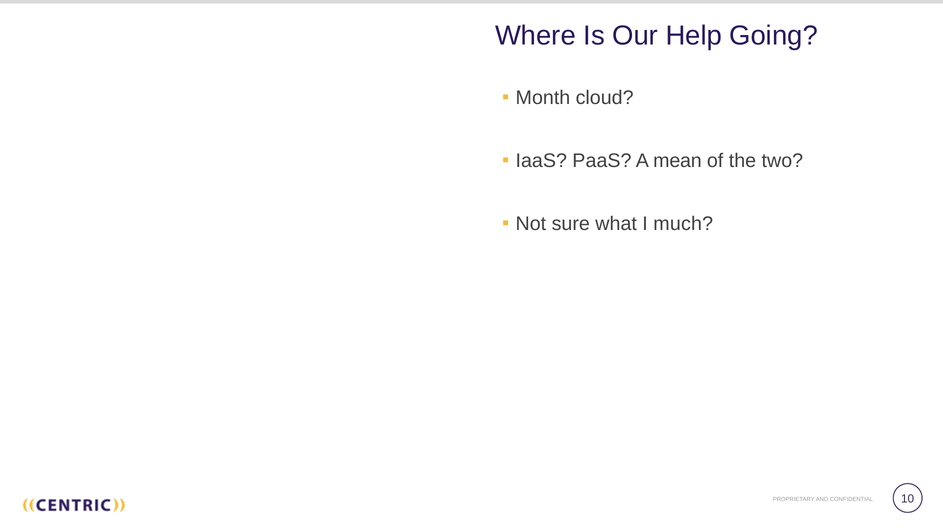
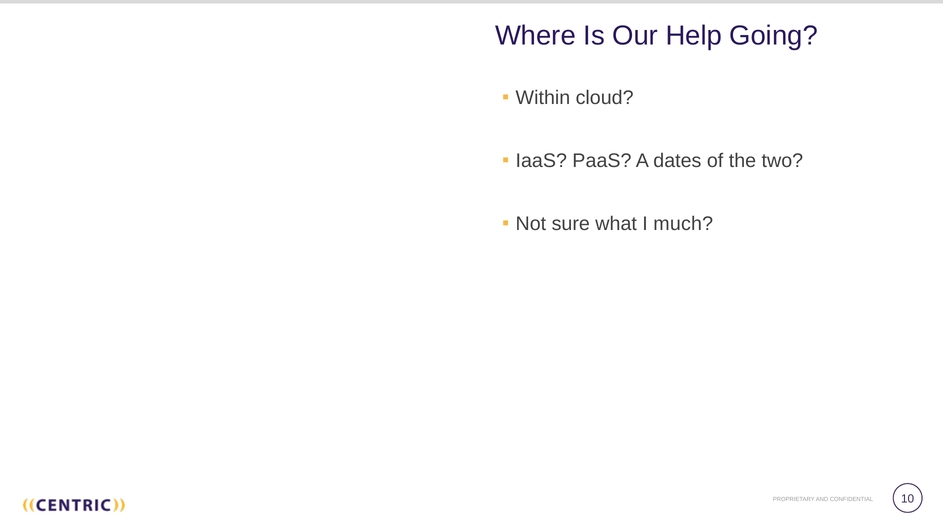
Month: Month -> Within
mean: mean -> dates
